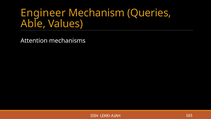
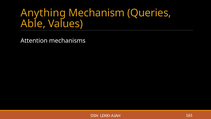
Engineer: Engineer -> Anything
